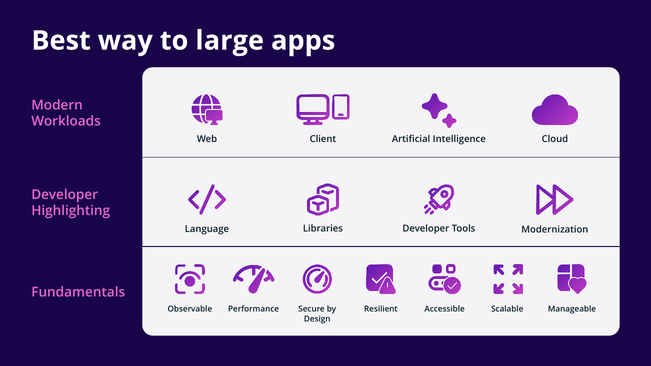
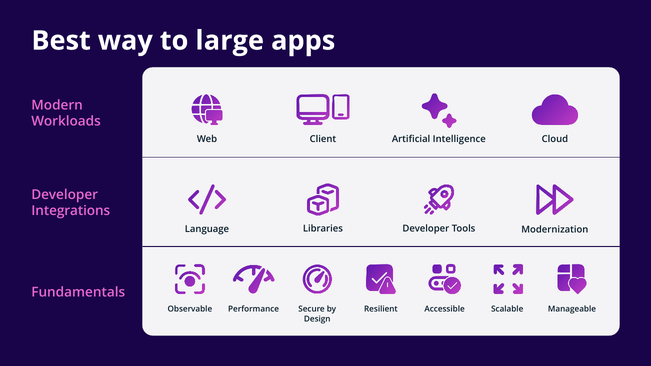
Highlighting: Highlighting -> Integrations
